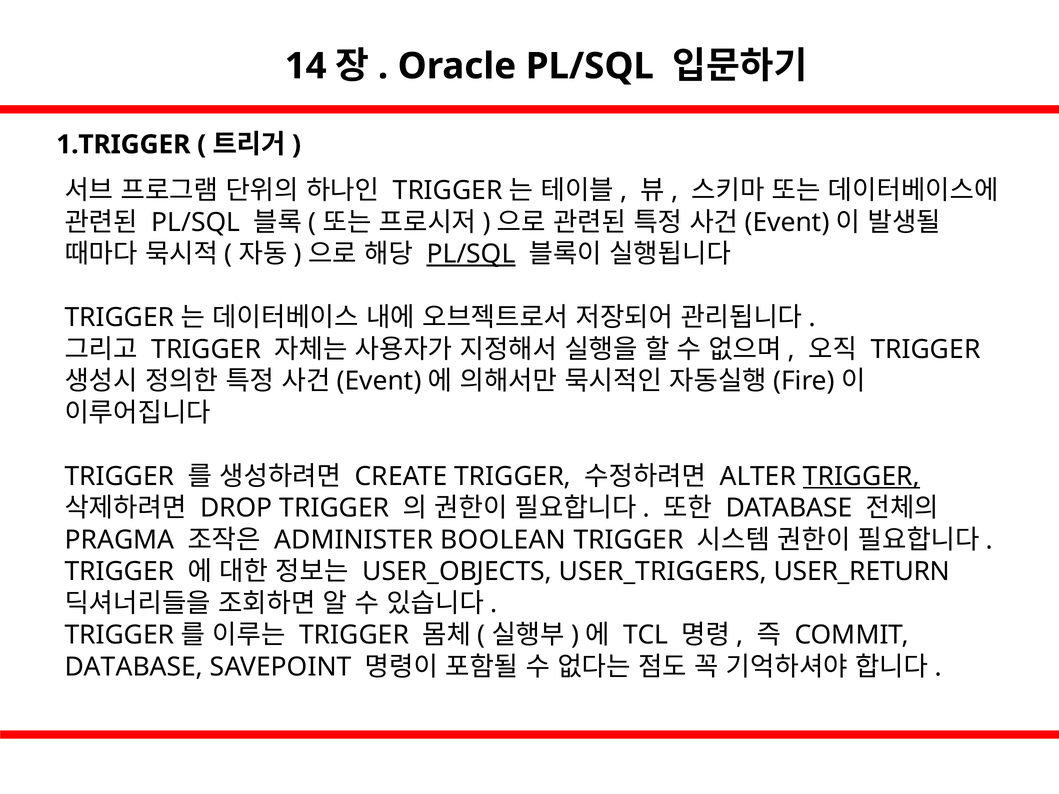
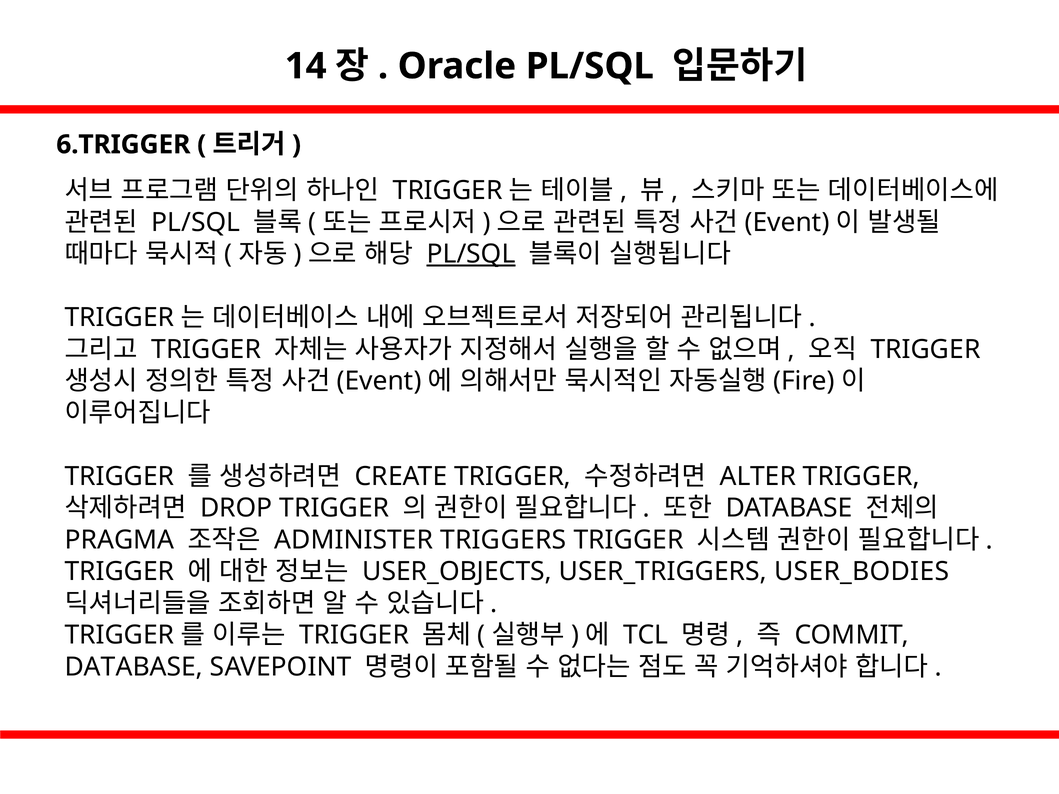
1.TRIGGER: 1.TRIGGER -> 6.TRIGGER
TRIGGER at (861, 477) underline: present -> none
BOOLEAN: BOOLEAN -> TRIGGERS
USER_RETURN: USER_RETURN -> USER_BODIES
